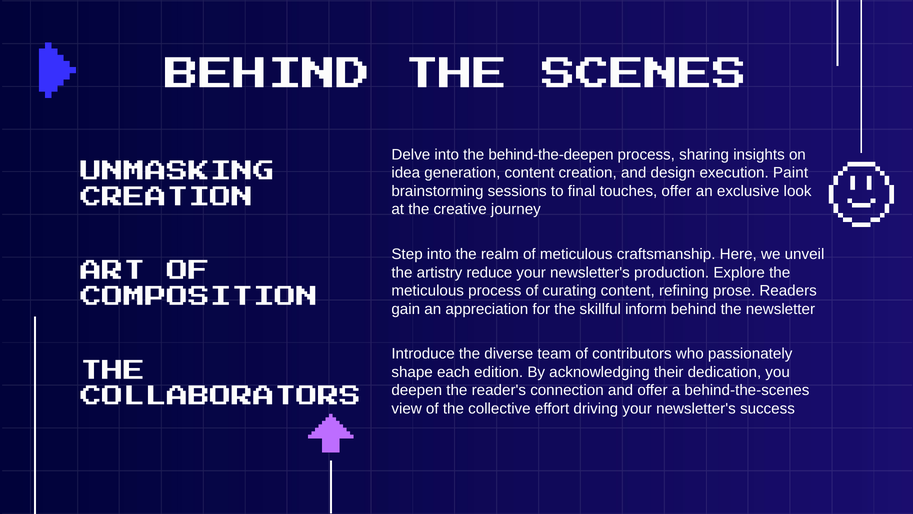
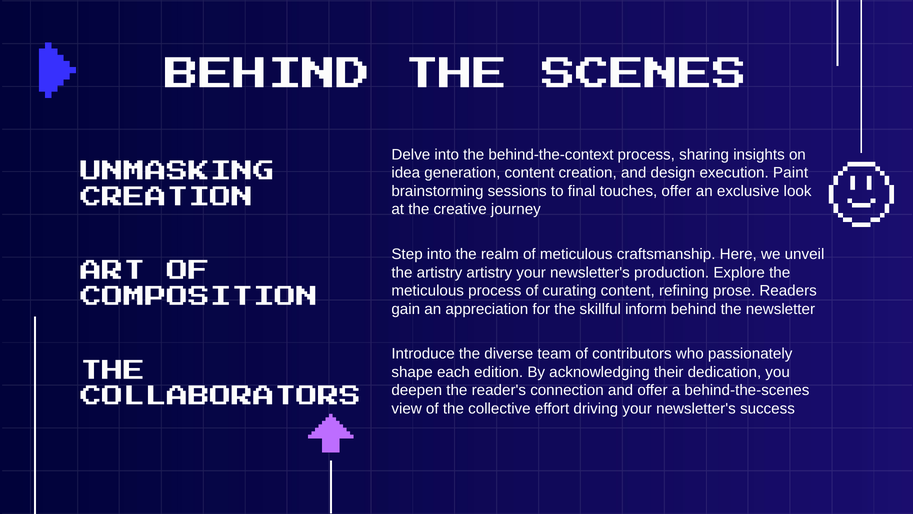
behind-the-deepen: behind-the-deepen -> behind-the-context
artistry reduce: reduce -> artistry
